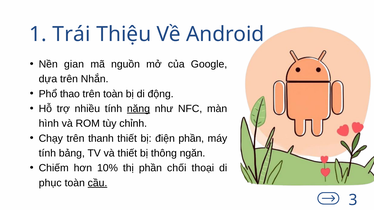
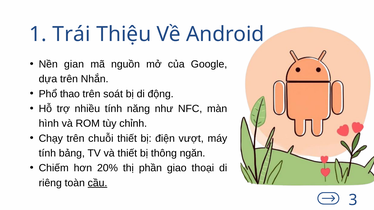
trên toàn: toàn -> soát
năng underline: present -> none
thanh: thanh -> chuỗi
điện phần: phần -> vượt
10%: 10% -> 20%
chối: chối -> giao
phục: phục -> riêng
